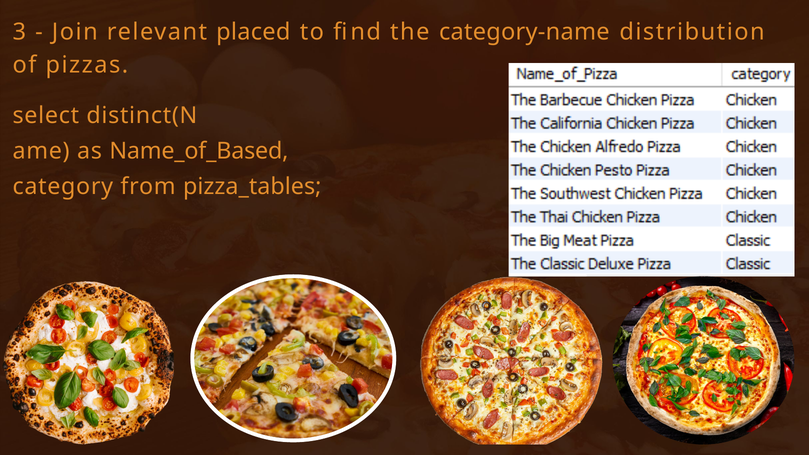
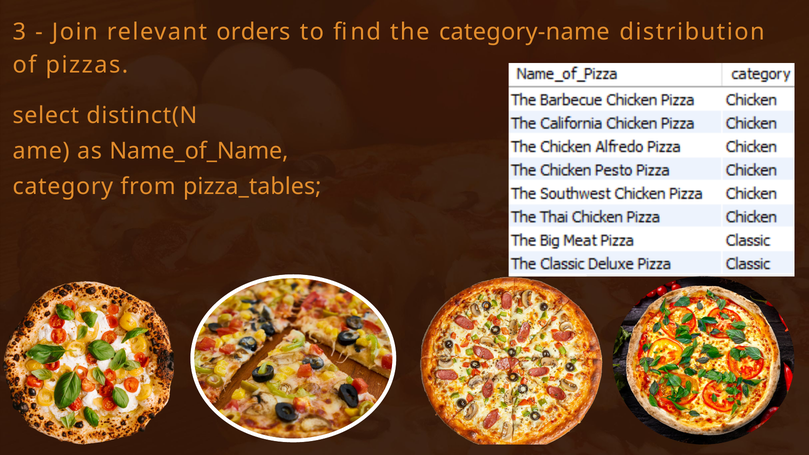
placed: placed -> orders
Name_of_Based: Name_of_Based -> Name_of_Name
